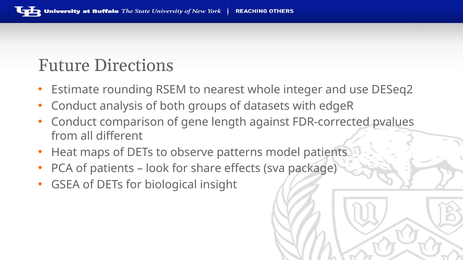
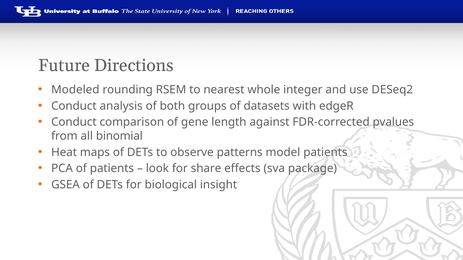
Estimate: Estimate -> Modeled
different: different -> binomial
